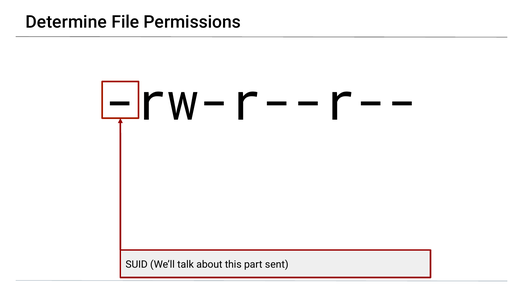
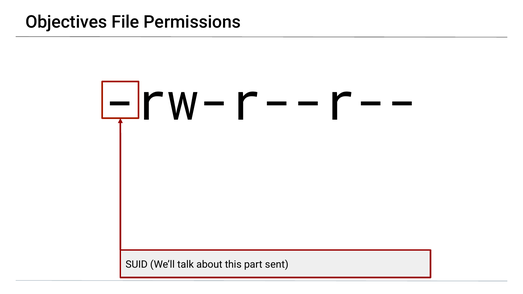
Determine: Determine -> Objectives
